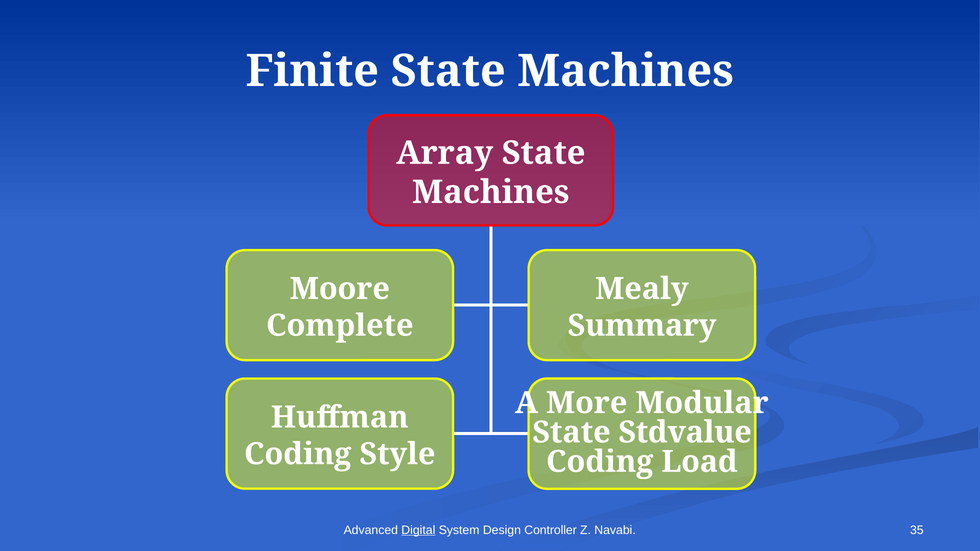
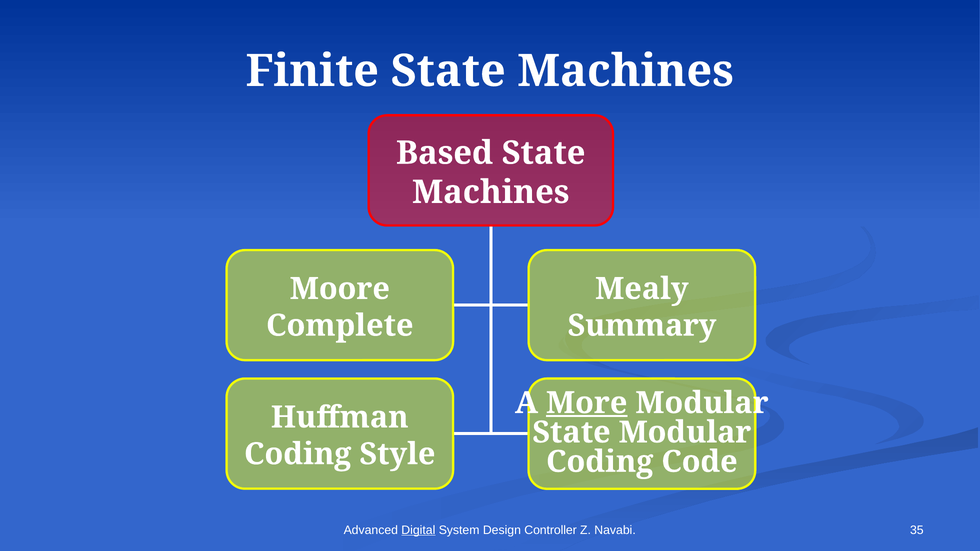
Array: Array -> Based
More underline: none -> present
State Stdvalue: Stdvalue -> Modular
Load: Load -> Code
